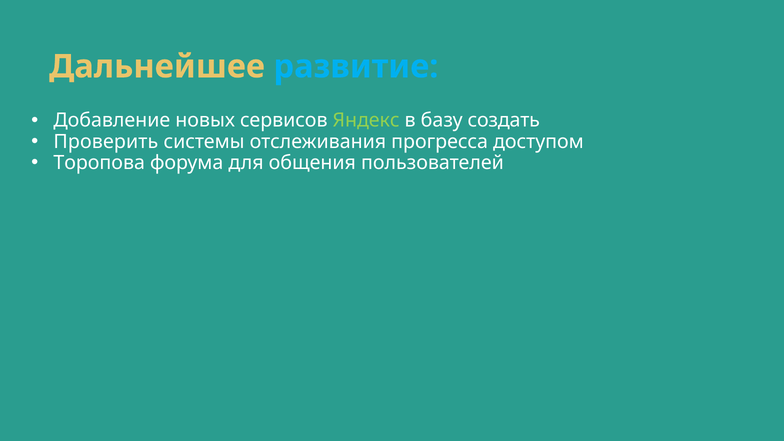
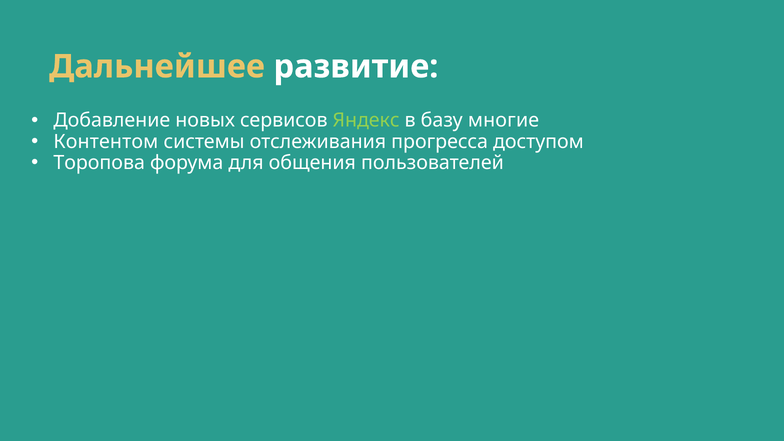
развитие colour: light blue -> white
создать: создать -> многие
Проверить: Проверить -> Контентом
